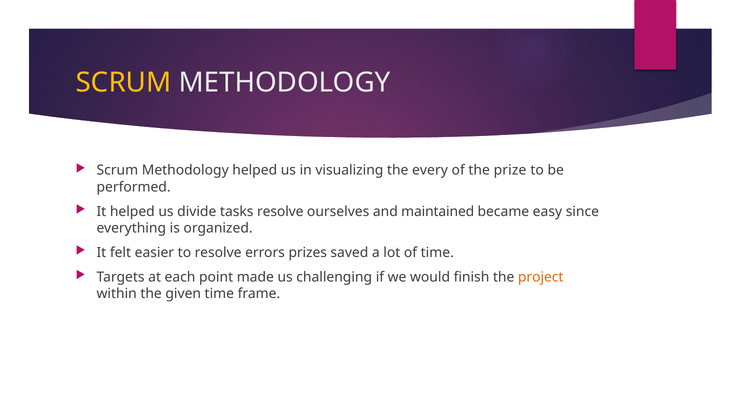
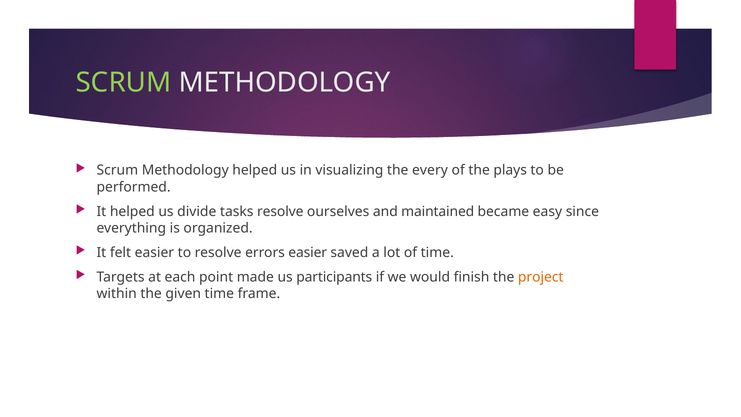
SCRUM at (124, 83) colour: yellow -> light green
prize: prize -> plays
errors prizes: prizes -> easier
challenging: challenging -> participants
